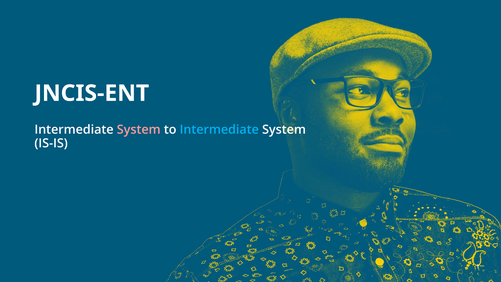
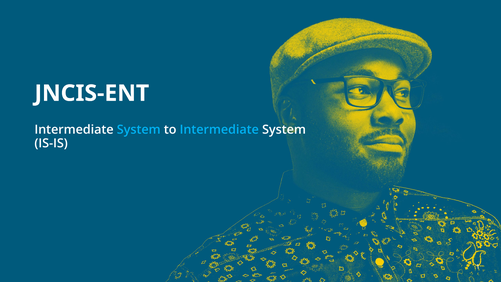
System at (139, 130) colour: pink -> light blue
